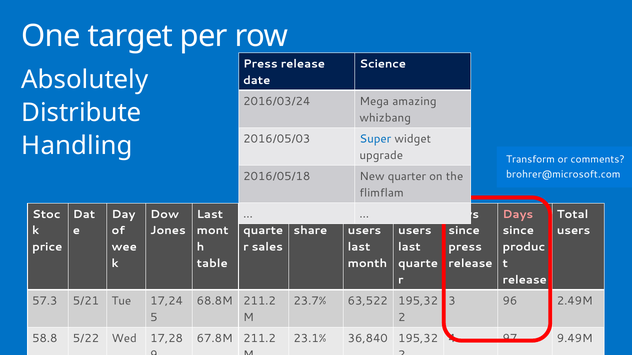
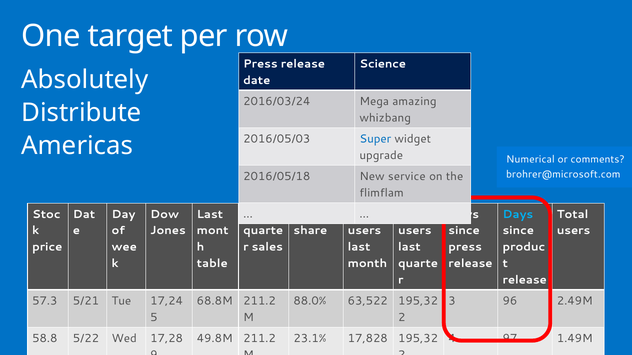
Handling: Handling -> Americas
Transform: Transform -> Numerical
quarter: quarter -> service
Days at (518, 215) colour: pink -> light blue
23.7%: 23.7% -> 88.0%
67.8M: 67.8M -> 49.8M
36,840: 36,840 -> 17,828
9.49M: 9.49M -> 1.49M
